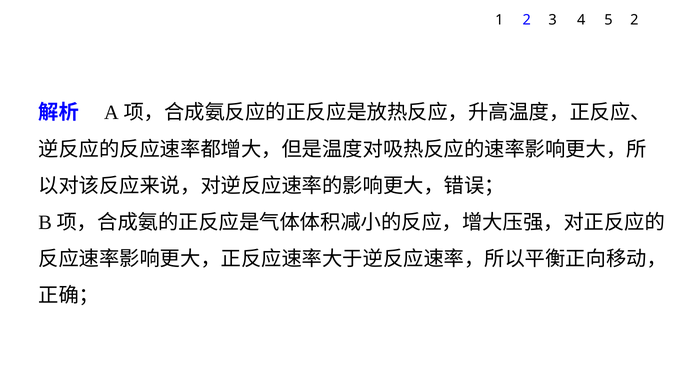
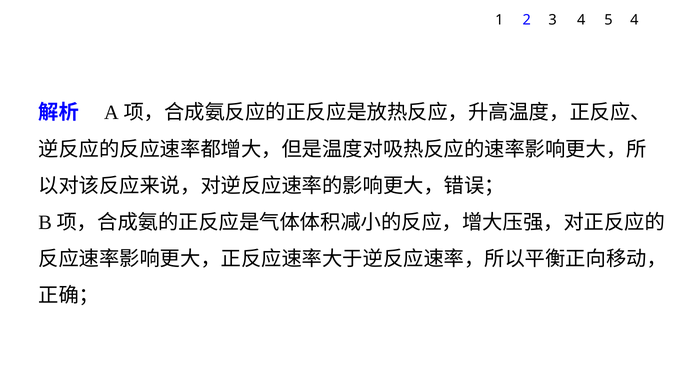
5 2: 2 -> 4
